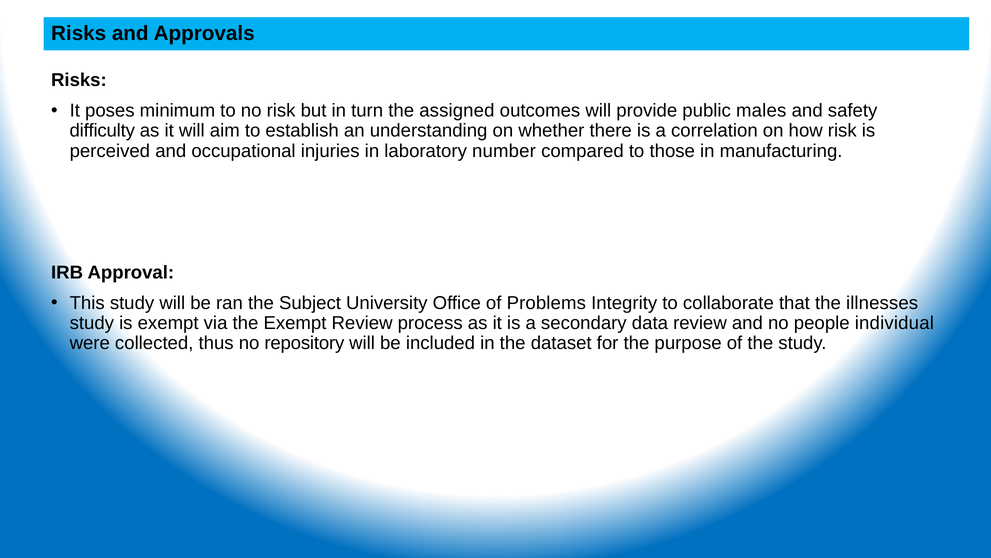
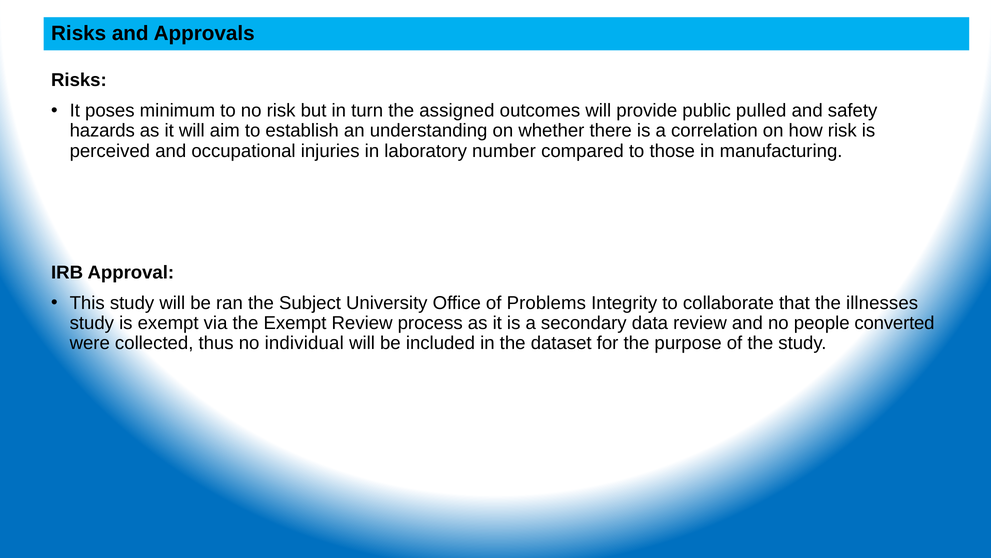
males: males -> pulled
difficulty: difficulty -> hazards
individual: individual -> converted
repository: repository -> individual
